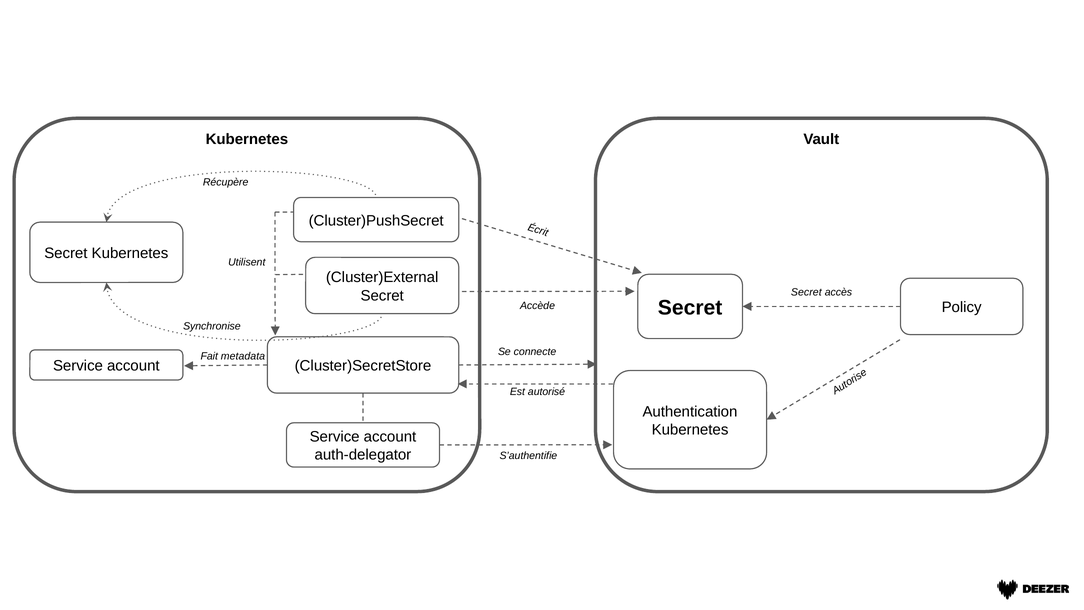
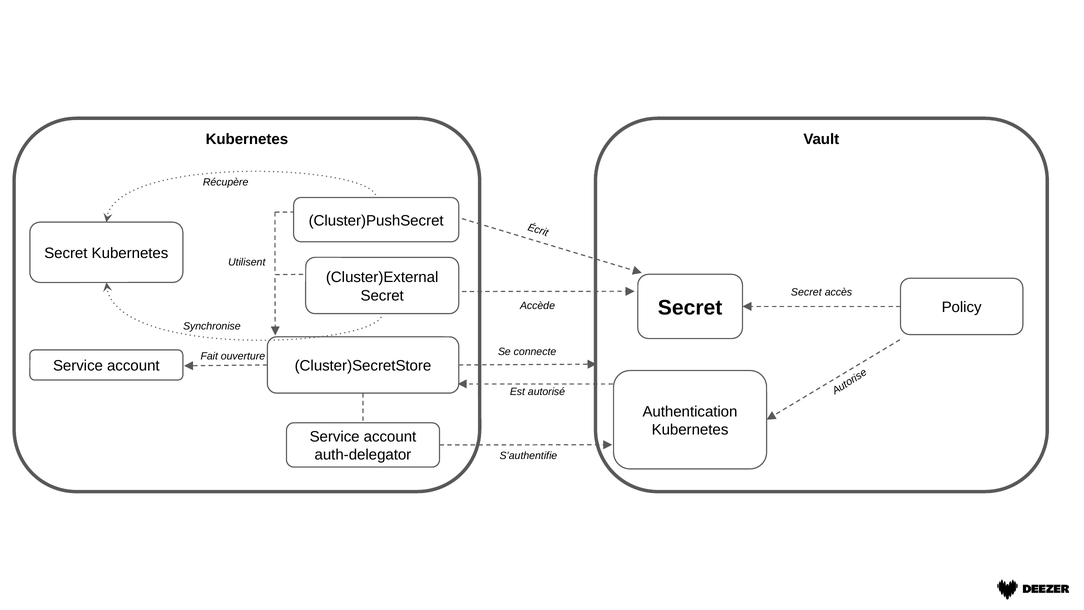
metadata: metadata -> ouverture
